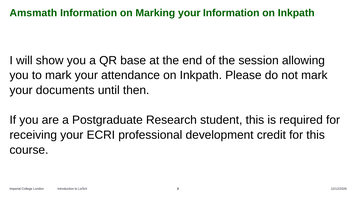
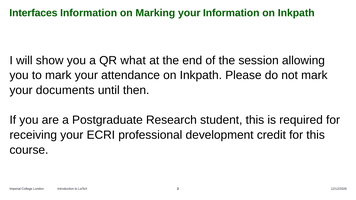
Amsmath: Amsmath -> Interfaces
base: base -> what
